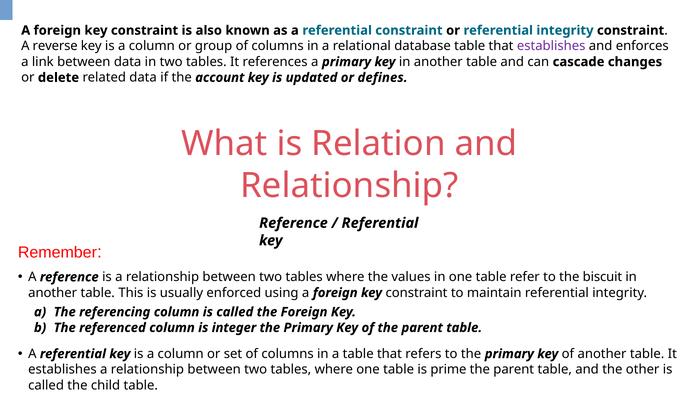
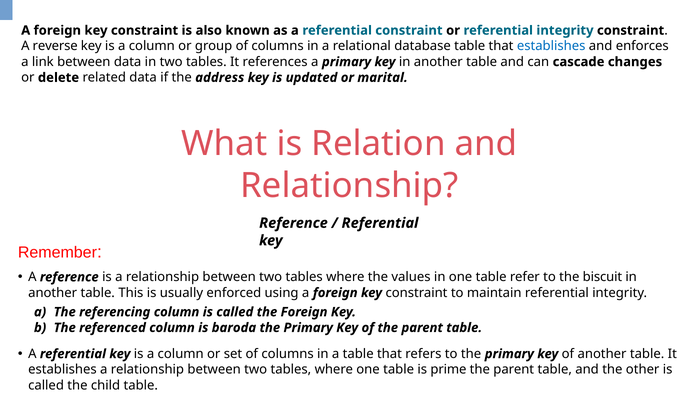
establishes at (551, 46) colour: purple -> blue
account: account -> address
defines: defines -> marital
integer: integer -> baroda
